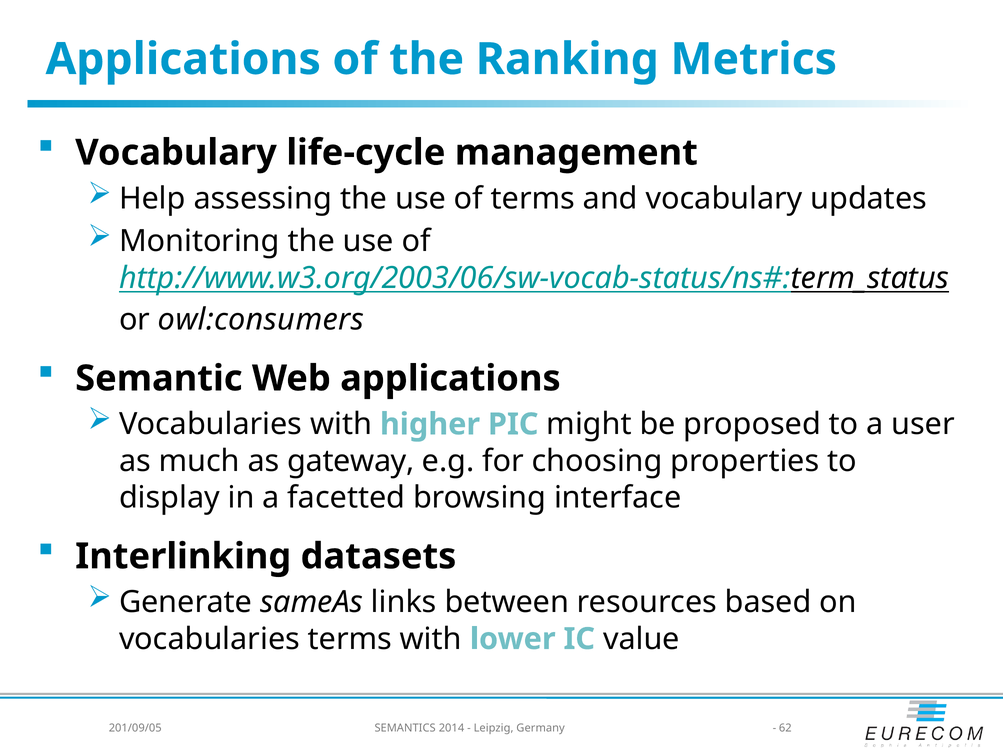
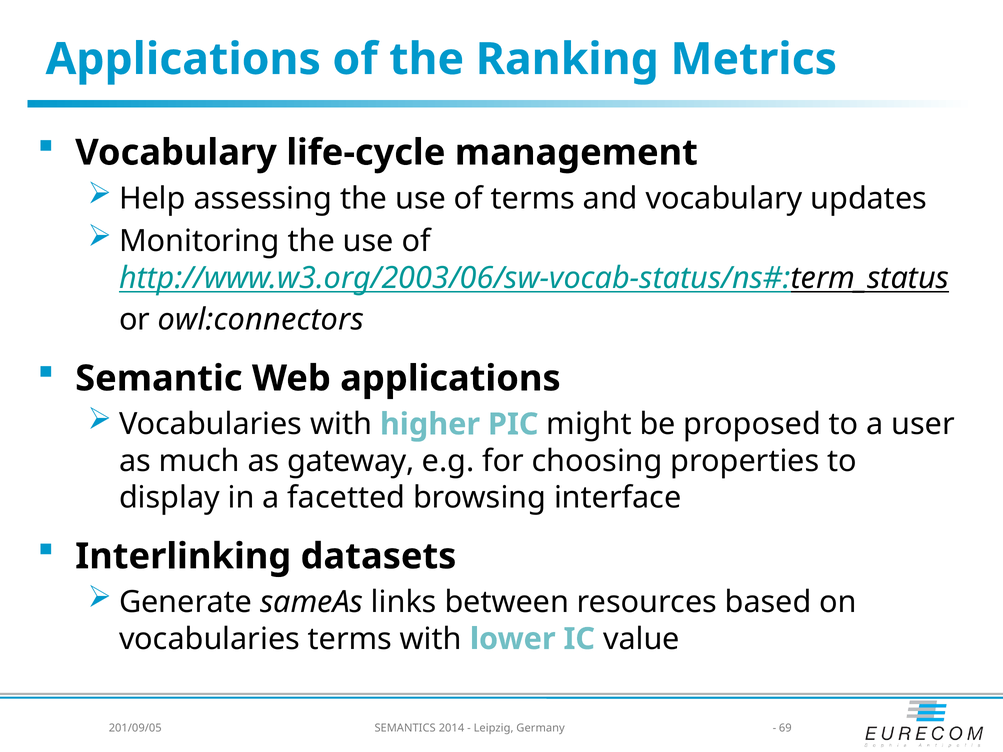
owl:consumers: owl:consumers -> owl:connectors
62: 62 -> 69
